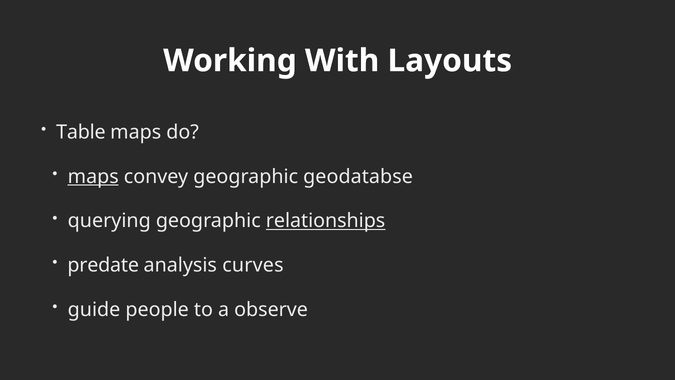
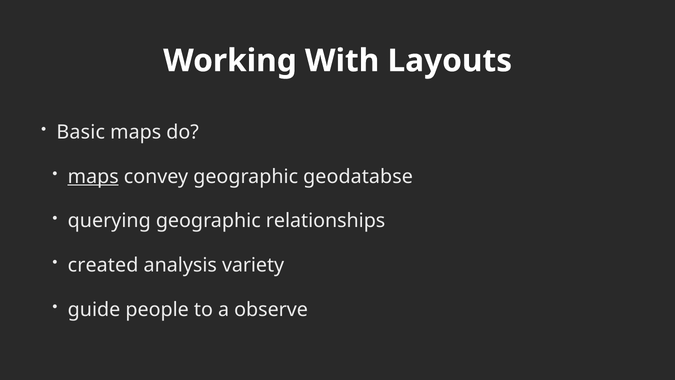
Table: Table -> Basic
relationships underline: present -> none
predate: predate -> created
curves: curves -> variety
